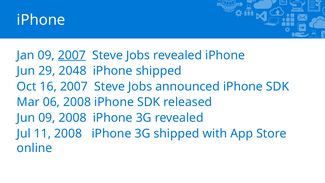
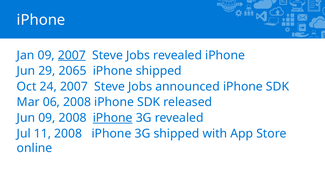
2048: 2048 -> 2065
16: 16 -> 24
iPhone at (113, 118) underline: none -> present
